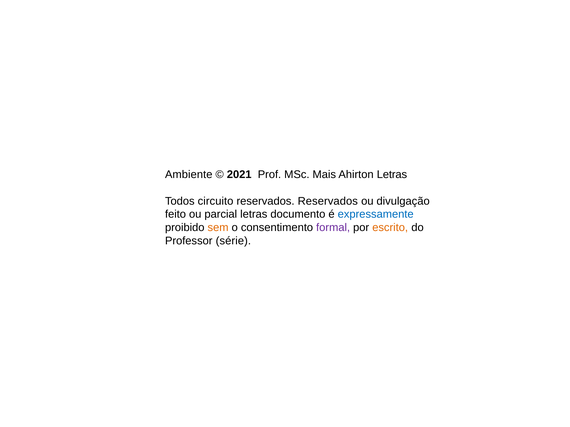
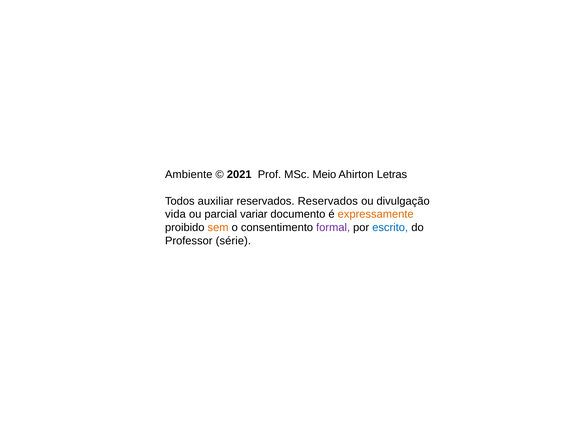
Mais: Mais -> Meio
circuito: circuito -> auxiliar
feito: feito -> vida
parcial letras: letras -> variar
expressamente colour: blue -> orange
escrito colour: orange -> blue
